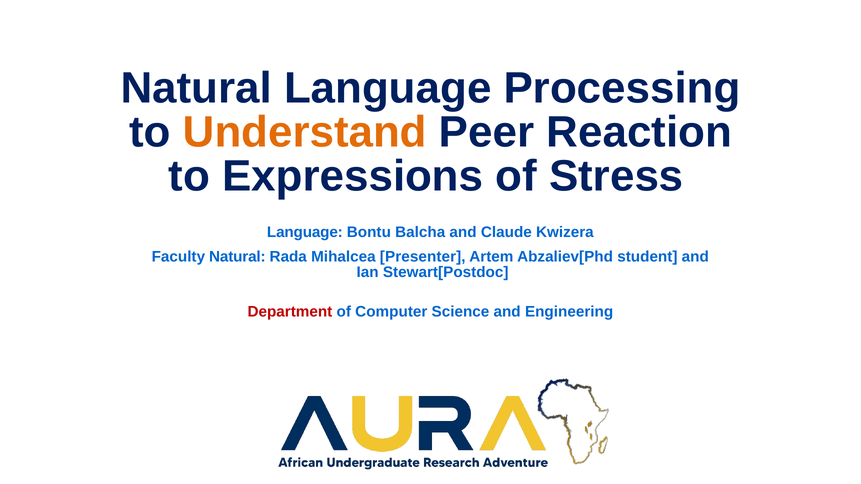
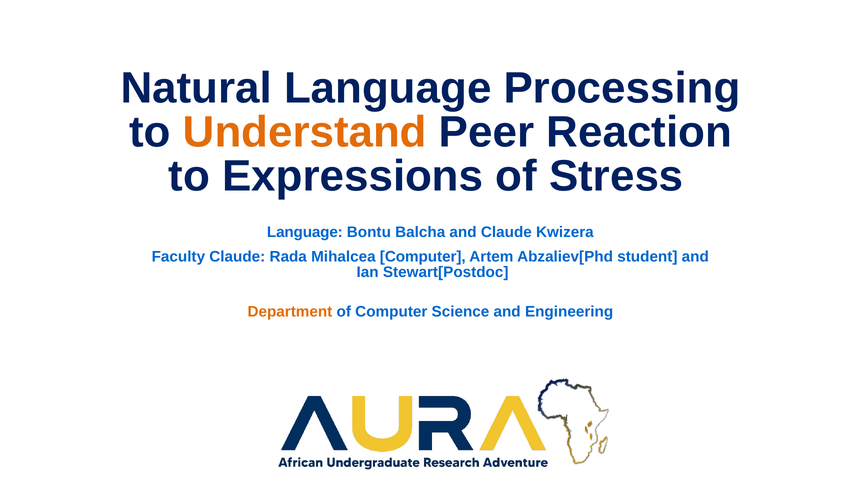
Faculty Natural: Natural -> Claude
Mihalcea Presenter: Presenter -> Computer
Department colour: red -> orange
